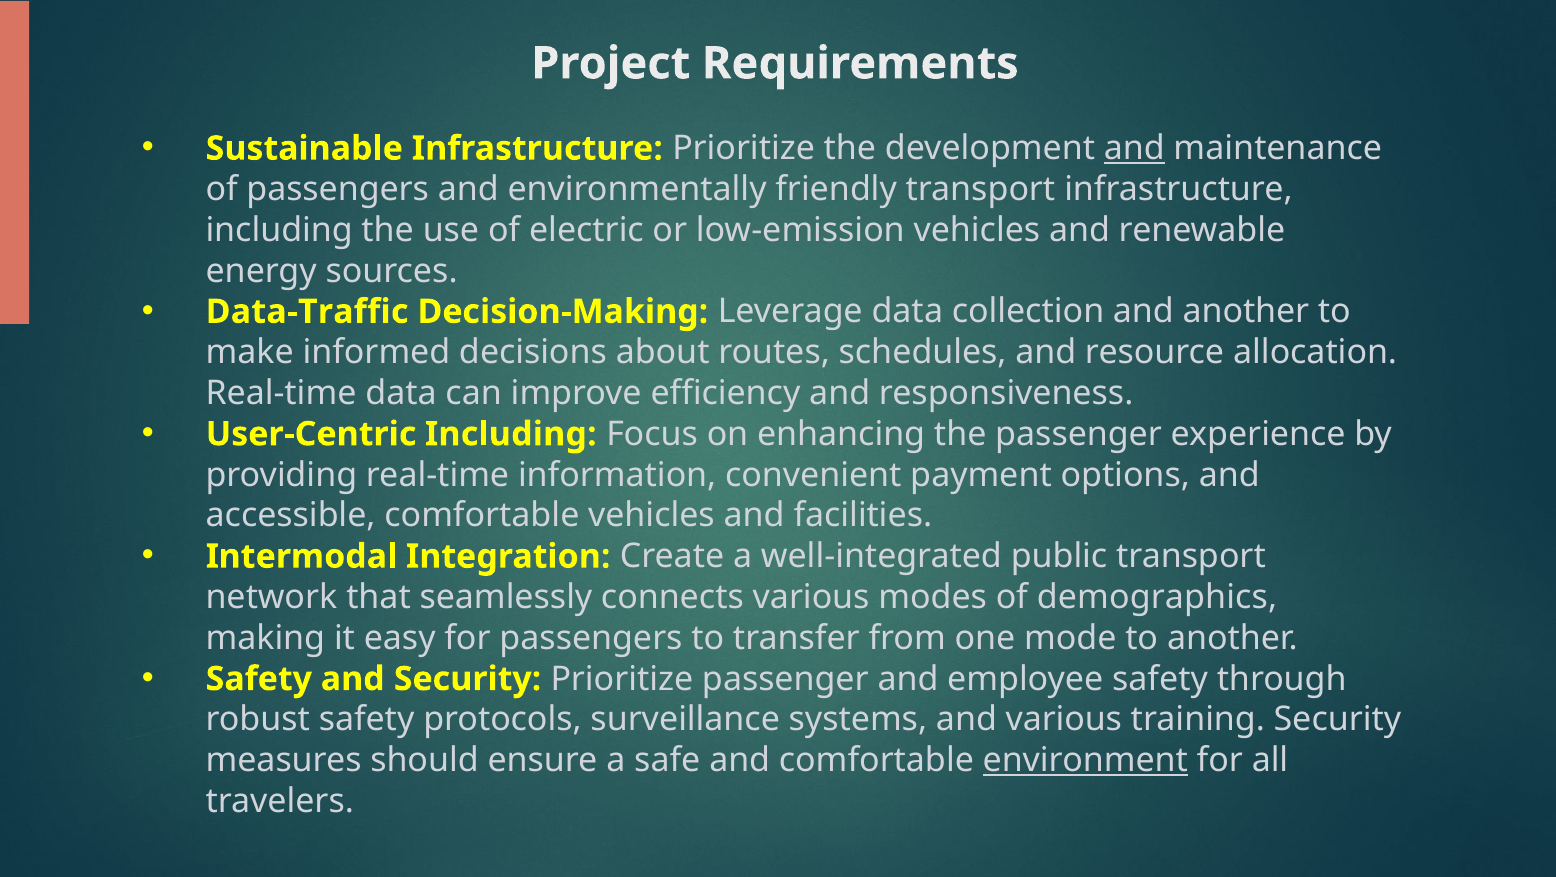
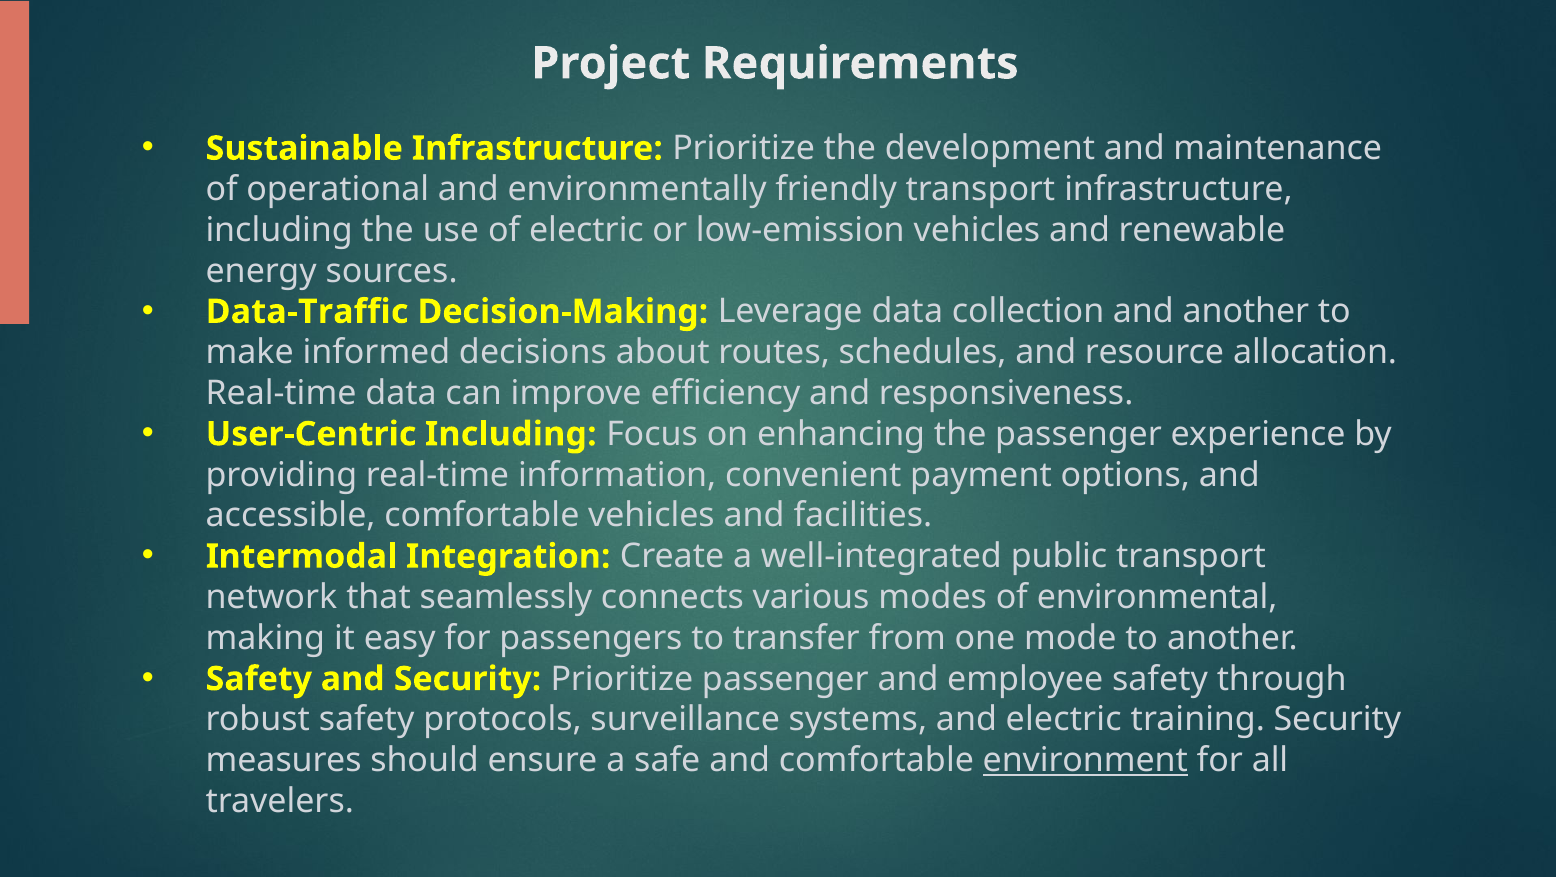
and at (1134, 149) underline: present -> none
of passengers: passengers -> operational
demographics: demographics -> environmental
and various: various -> electric
